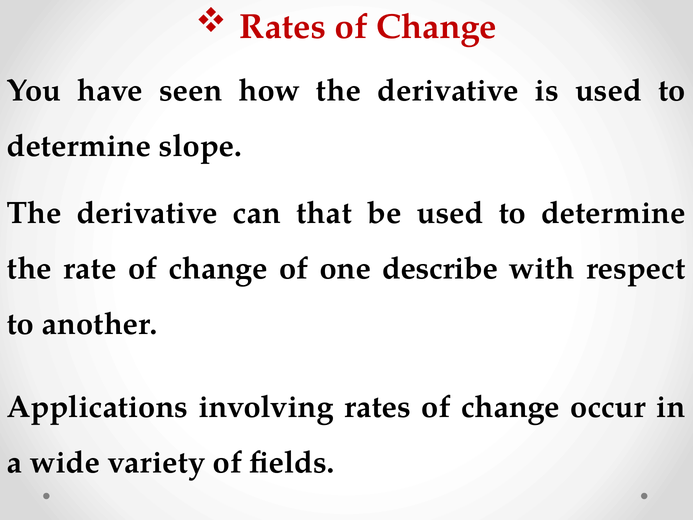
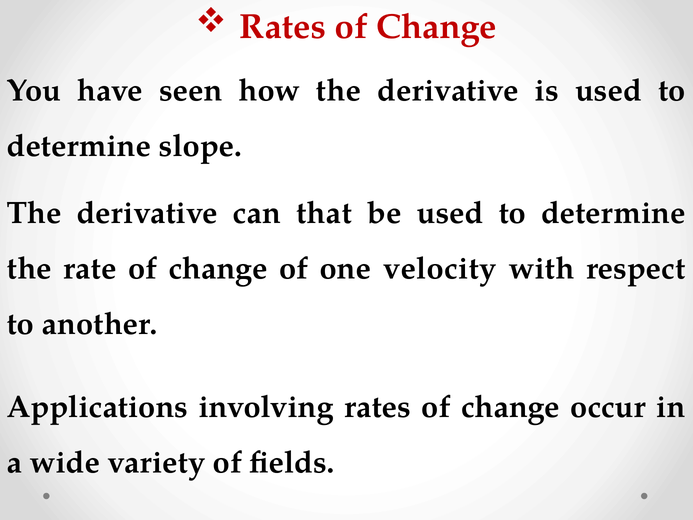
describe: describe -> velocity
